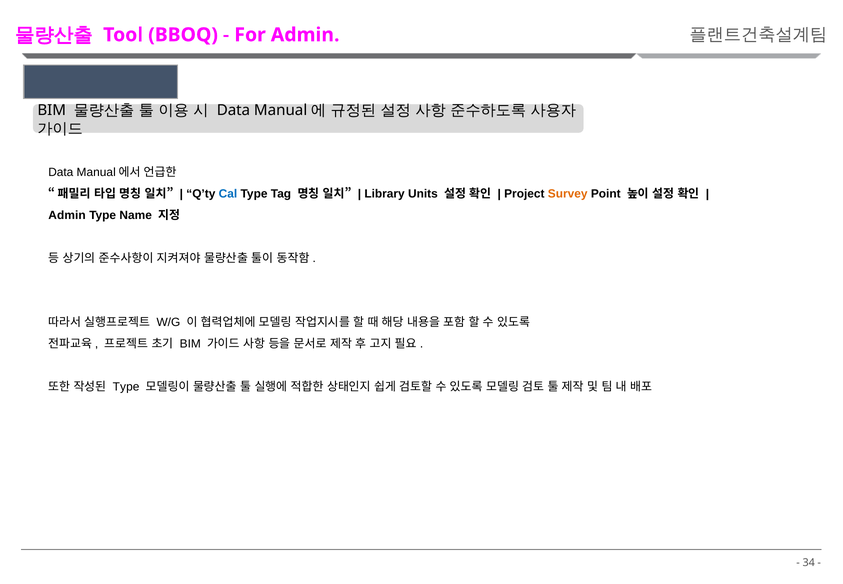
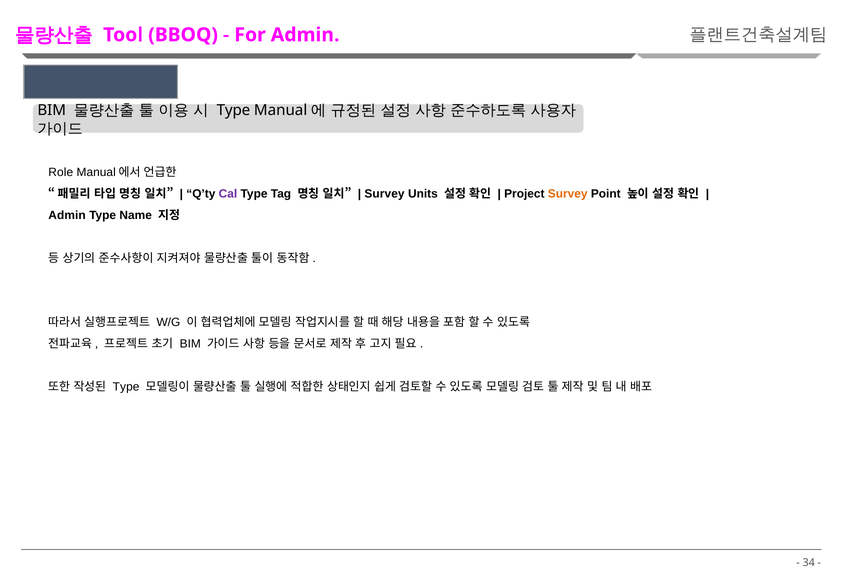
Data at (233, 110): Data -> Type
Data at (61, 172): Data -> Role
Cal colour: blue -> purple
Library at (385, 194): Library -> Survey
